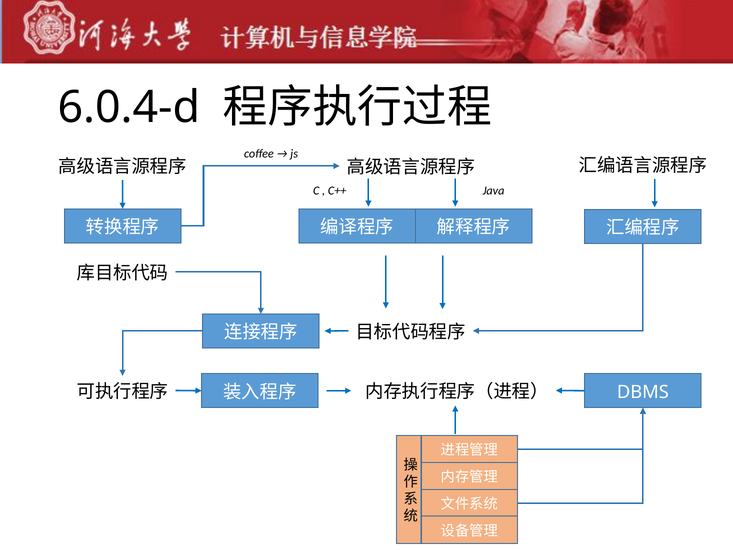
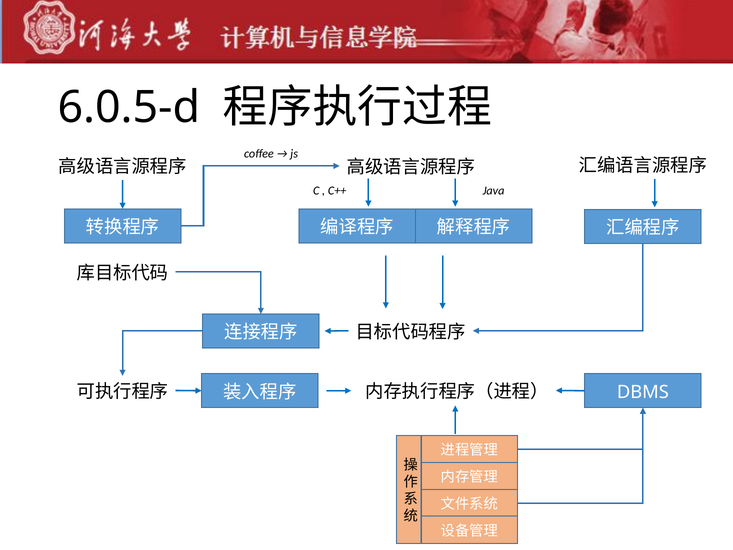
6.0.4-d: 6.0.4-d -> 6.0.5-d
